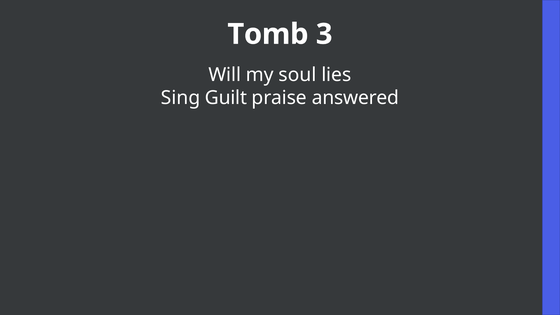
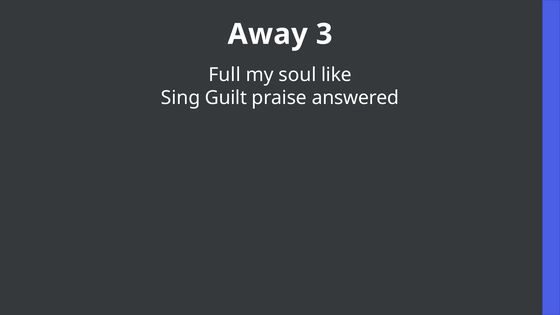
Tomb: Tomb -> Away
Will: Will -> Full
lies: lies -> like
